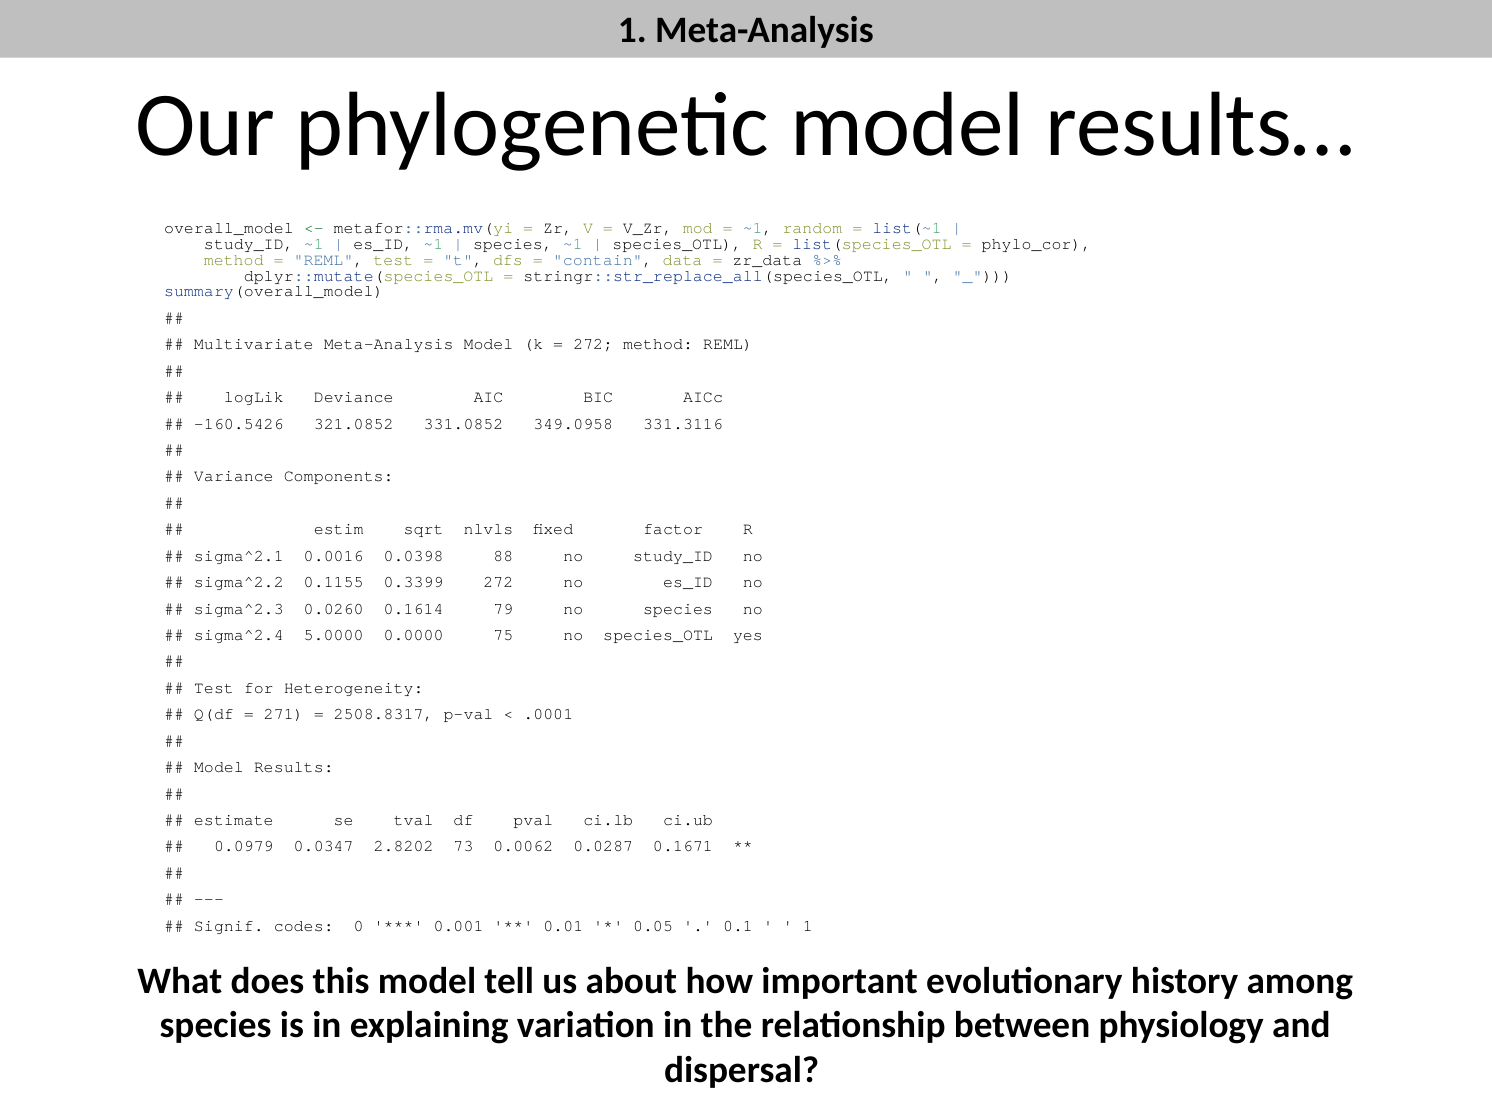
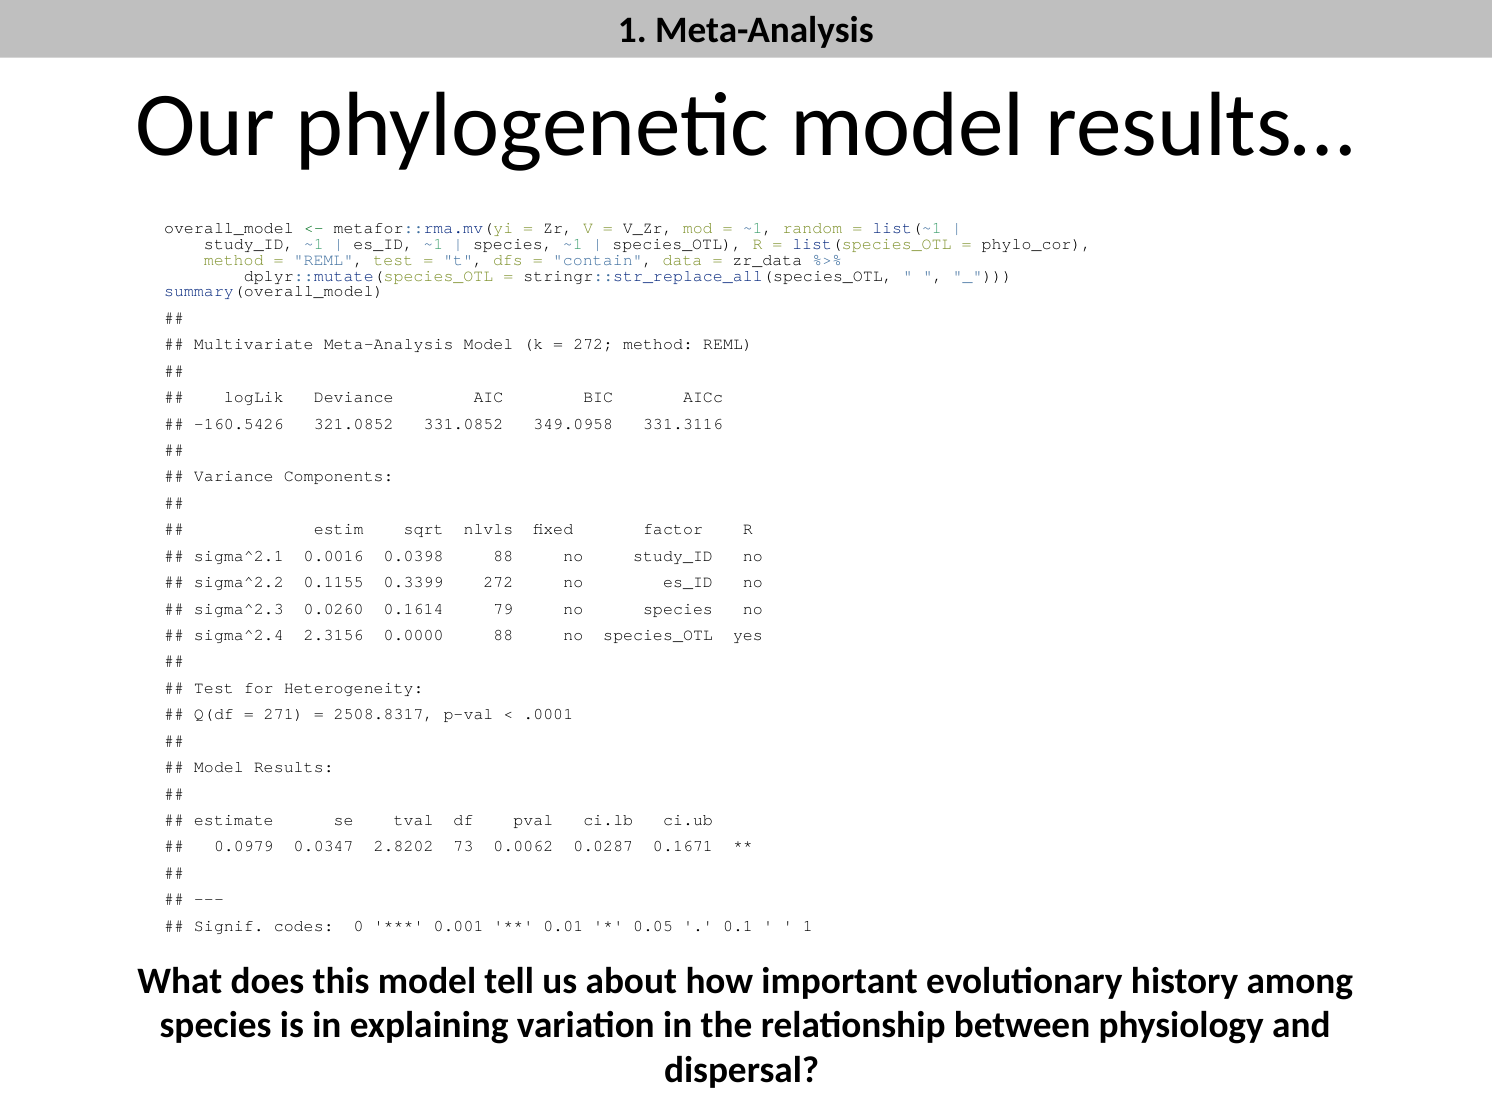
5.0000: 5.0000 -> 2.3156
0.0000 75: 75 -> 88
